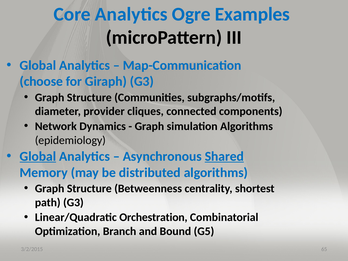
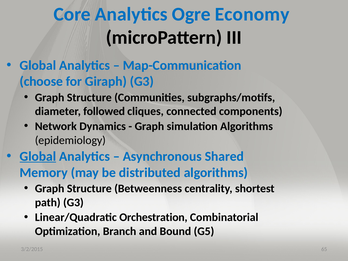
Examples: Examples -> Economy
provider: provider -> followed
Shared underline: present -> none
